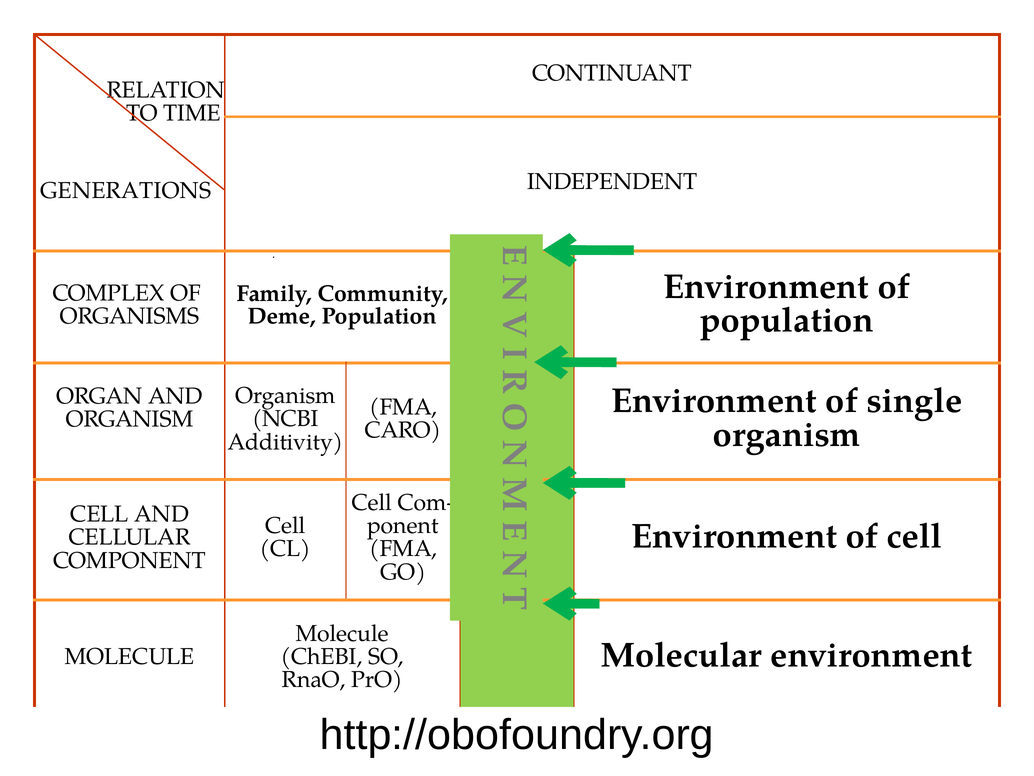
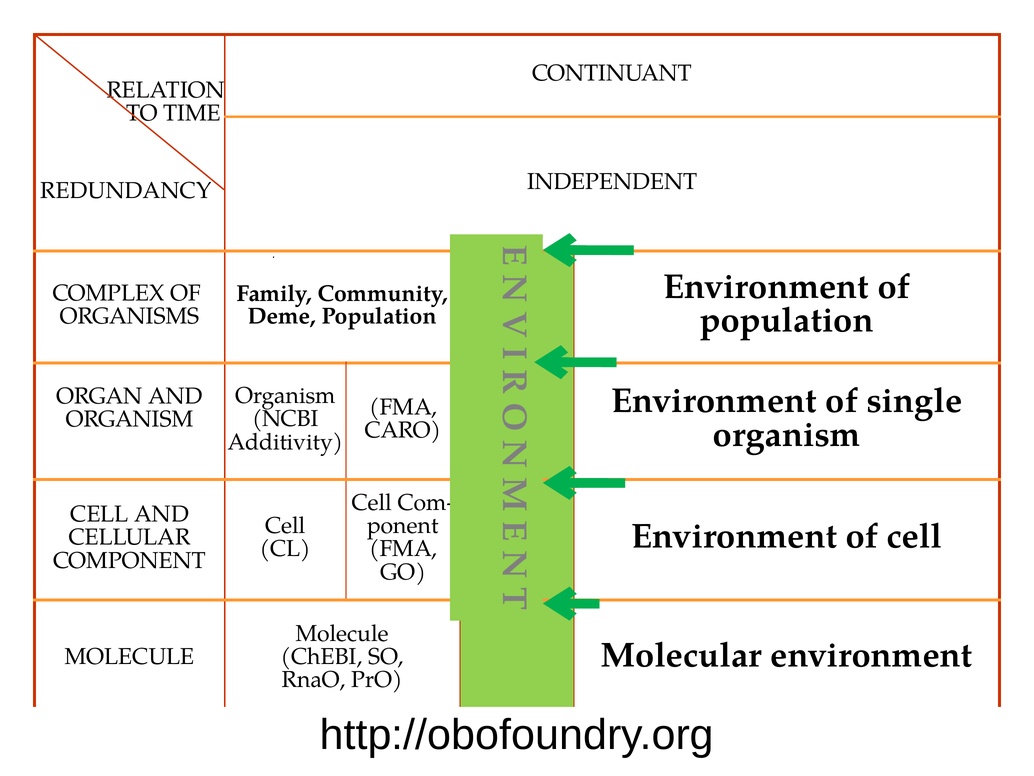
GENERATIONS: GENERATIONS -> REDUNDANCY
